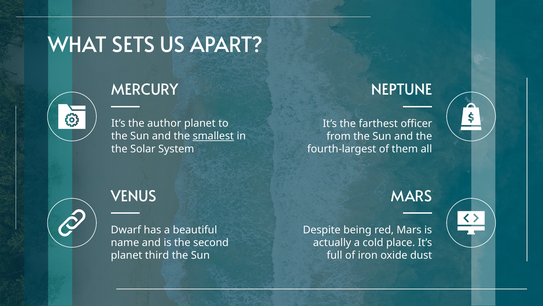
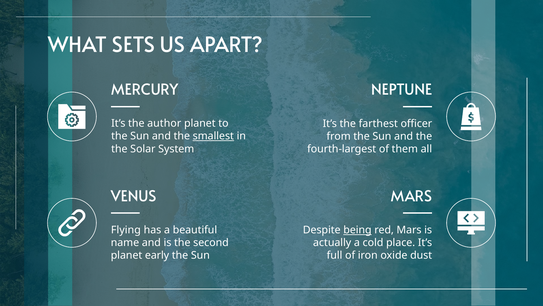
Dwarf: Dwarf -> Flying
being underline: none -> present
third: third -> early
